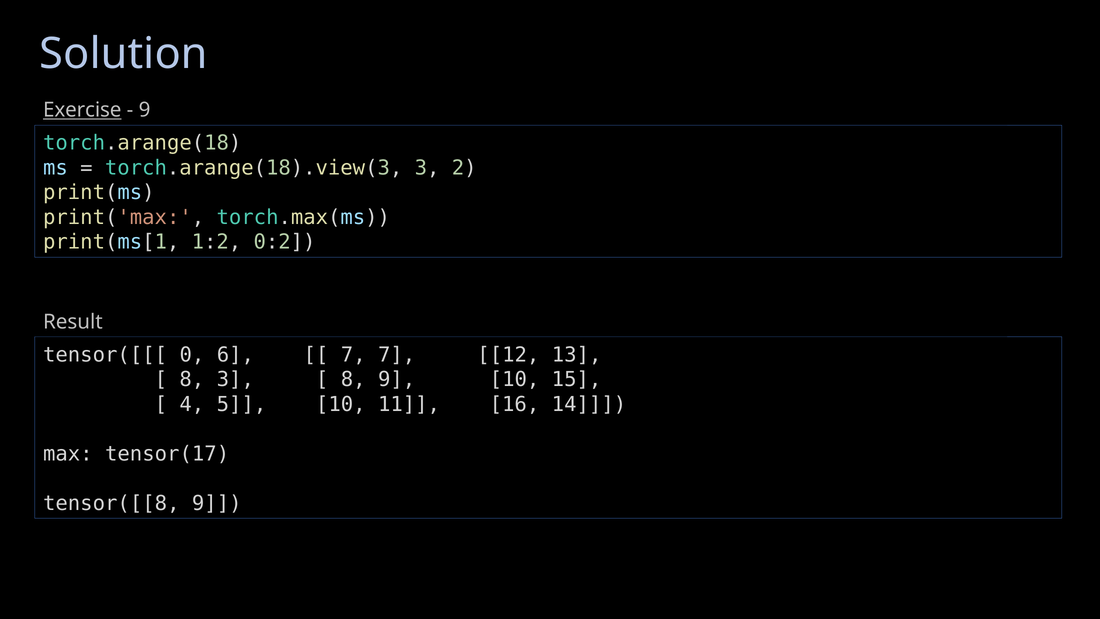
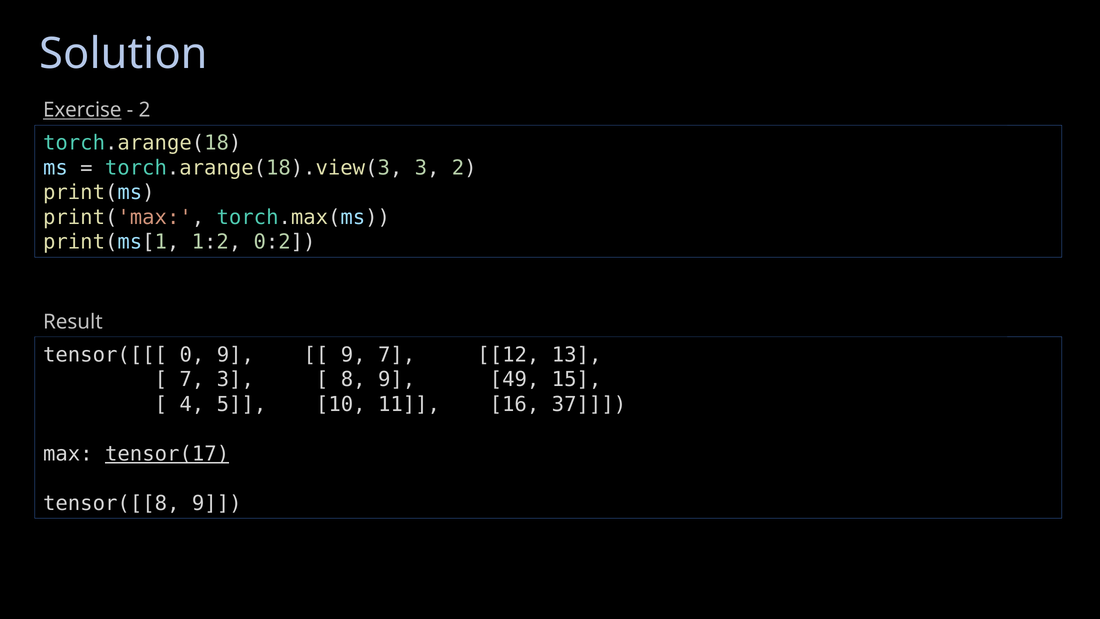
9 at (145, 110): 9 -> 2
0 6: 6 -> 9
7 at (353, 355): 7 -> 9
8 at (192, 379): 8 -> 7
9 10: 10 -> 49
14: 14 -> 37
tensor(17 underline: none -> present
